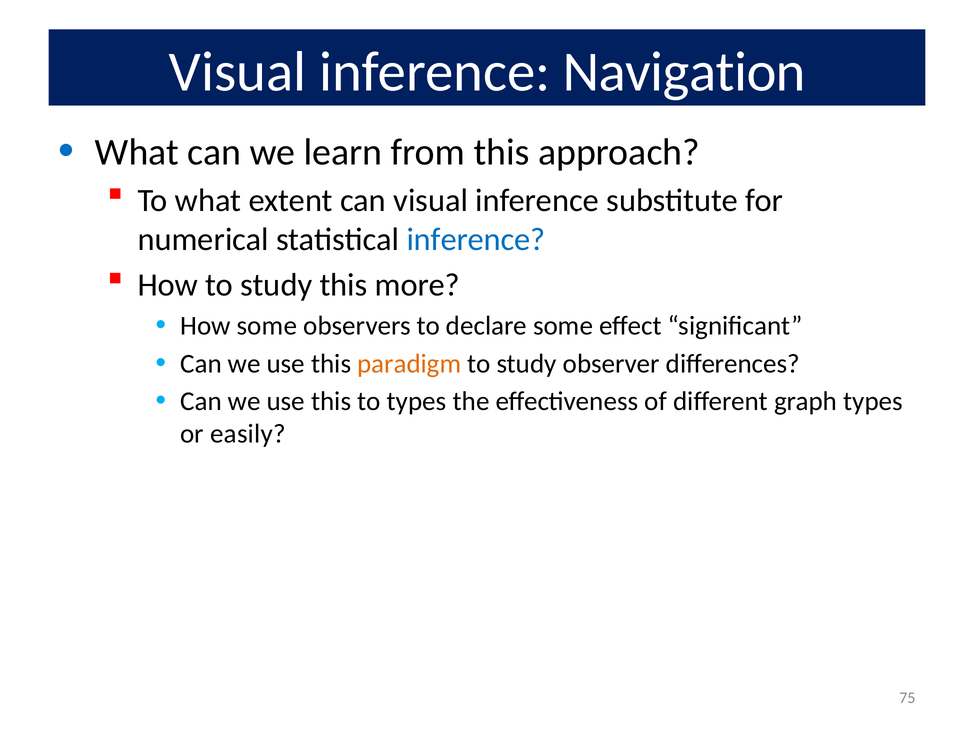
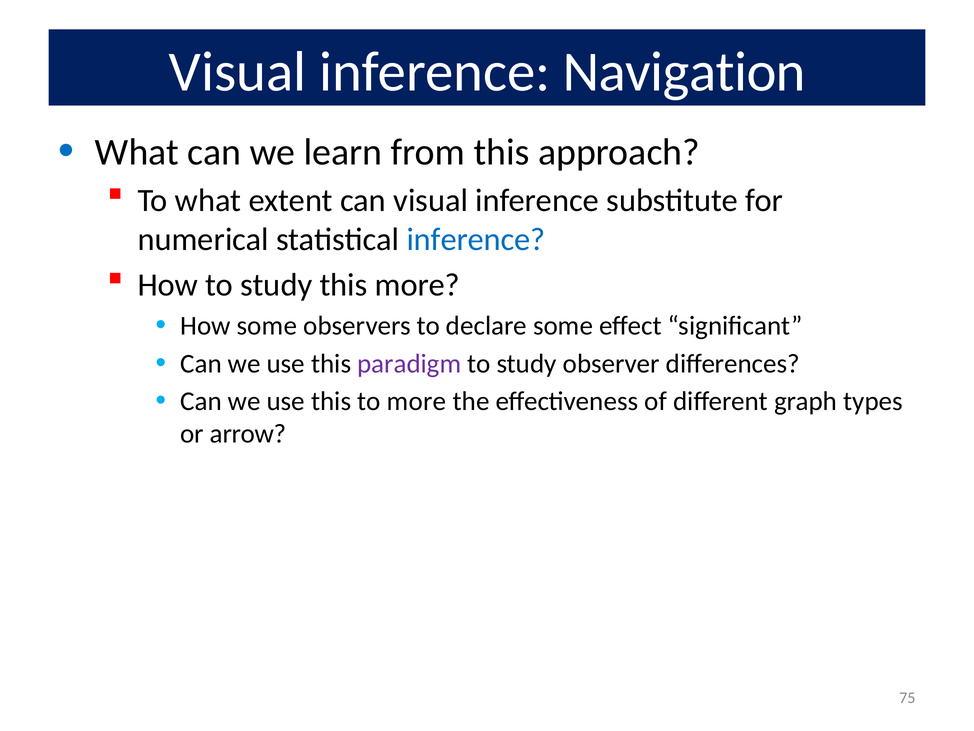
paradigm colour: orange -> purple
to types: types -> more
easily: easily -> arrow
